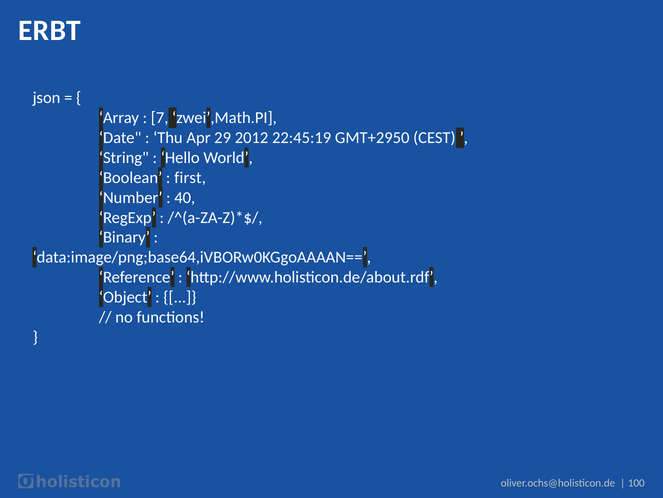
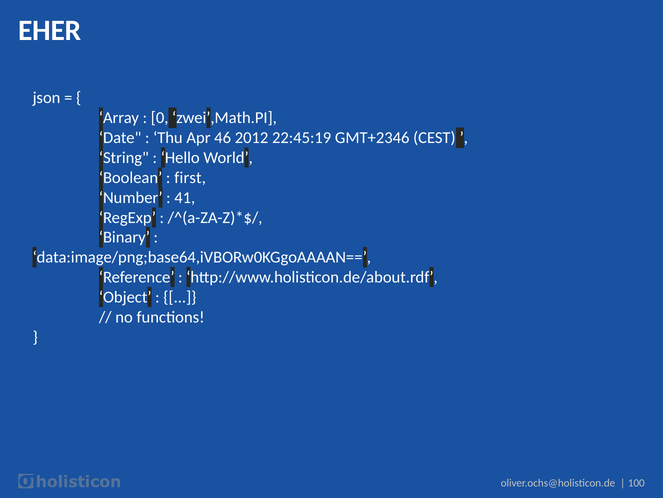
ERBT: ERBT -> EHER
7: 7 -> 0
29: 29 -> 46
GMT+2950: GMT+2950 -> GMT+2346
40: 40 -> 41
